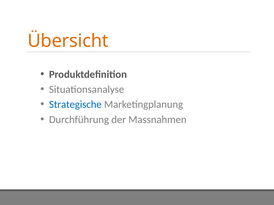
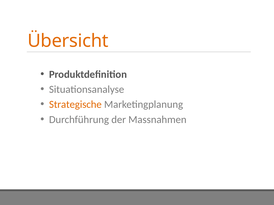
Strategische colour: blue -> orange
